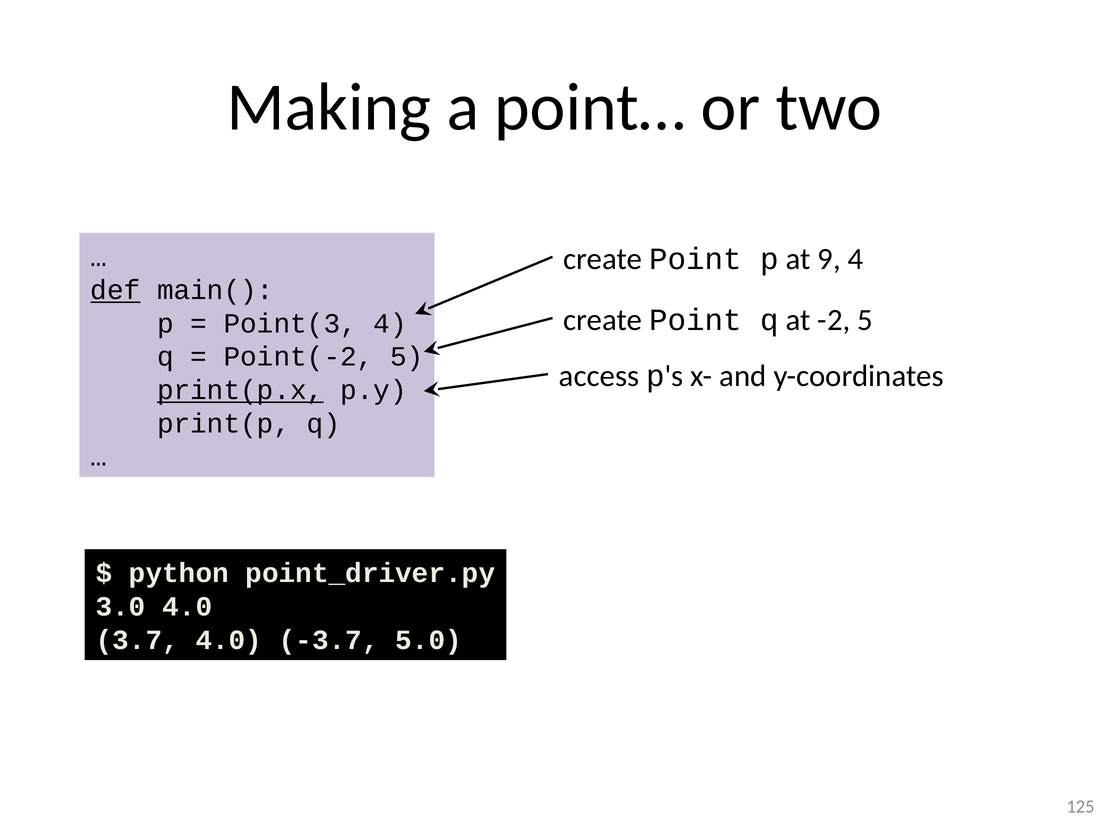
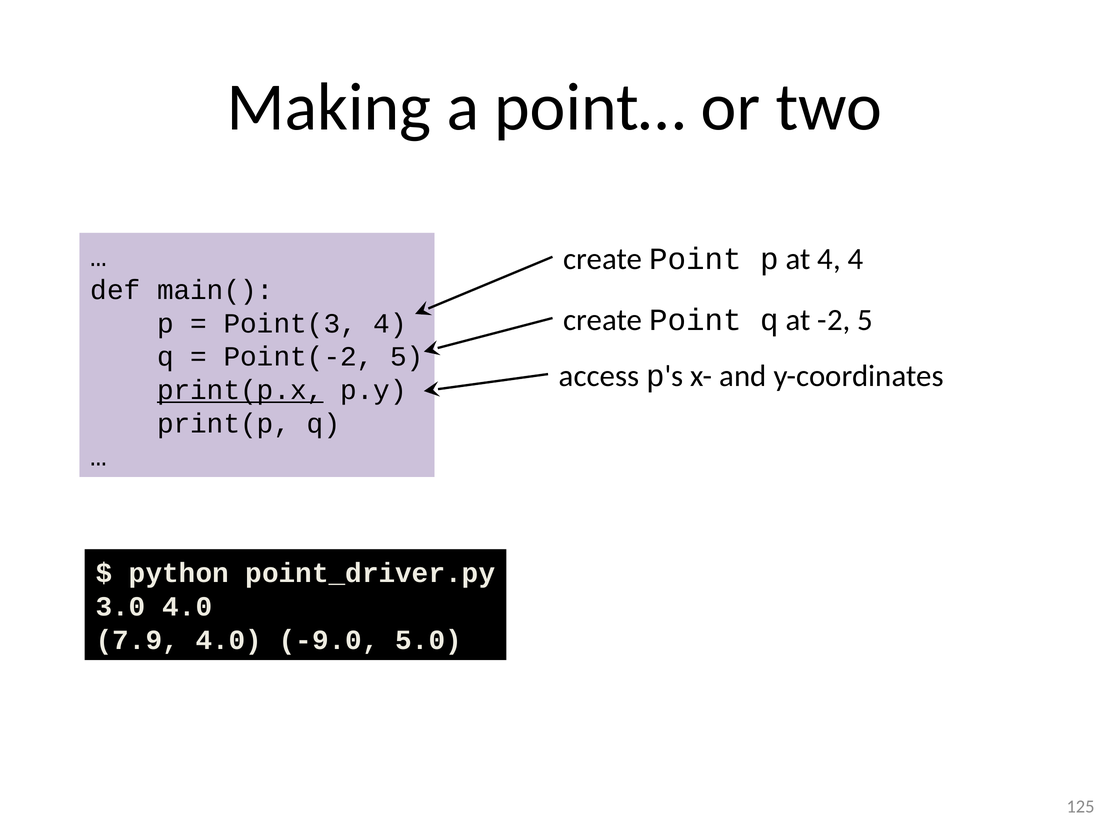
at 9: 9 -> 4
def underline: present -> none
3.7: 3.7 -> 7.9
-3.7: -3.7 -> -9.0
